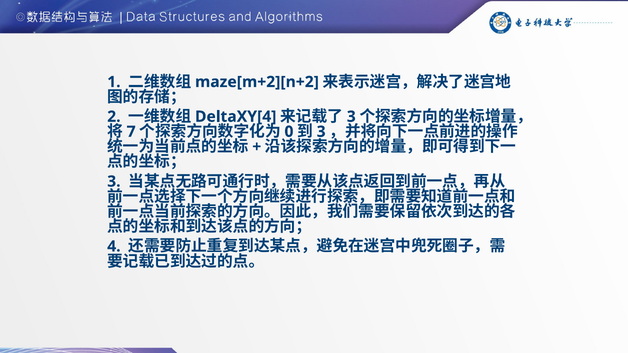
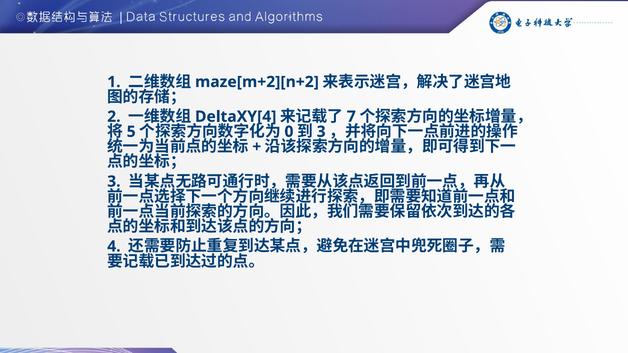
3 at (351, 117): 3 -> 7
7: 7 -> 5
